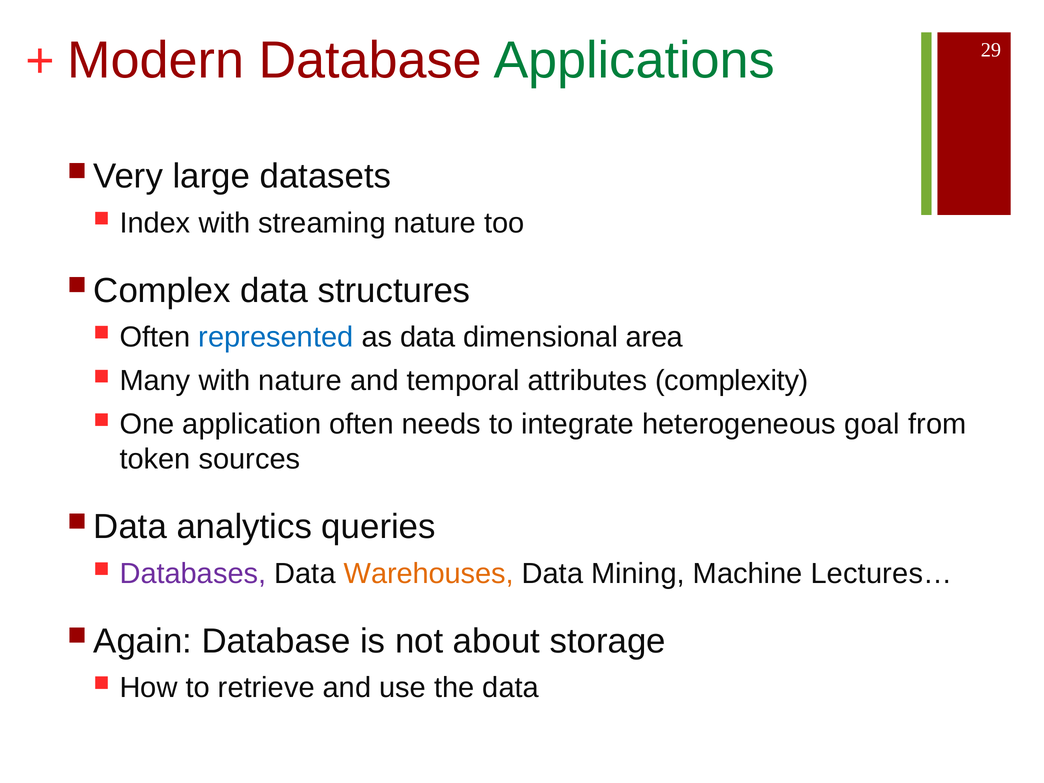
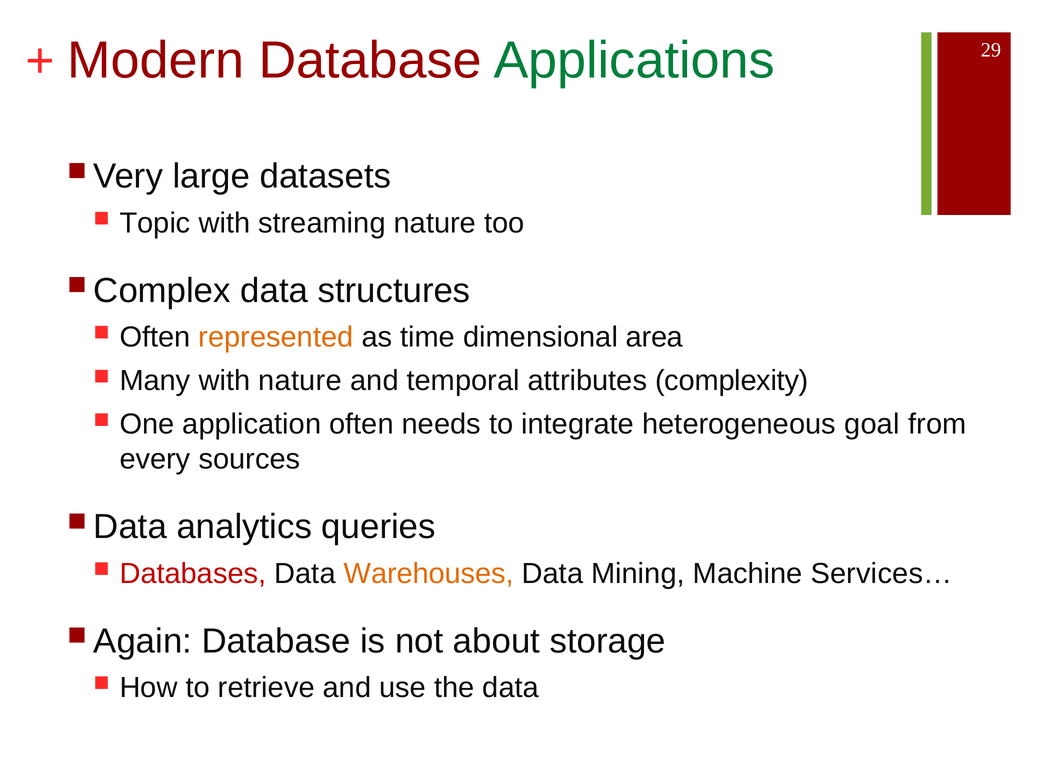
Index: Index -> Topic
represented colour: blue -> orange
as data: data -> time
token: token -> every
Databases colour: purple -> red
Lectures…: Lectures… -> Services…
